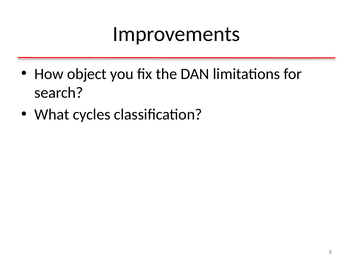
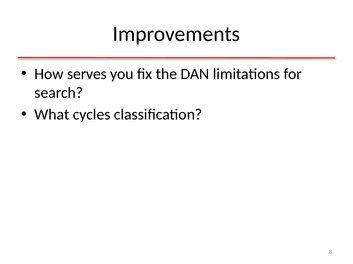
object: object -> serves
